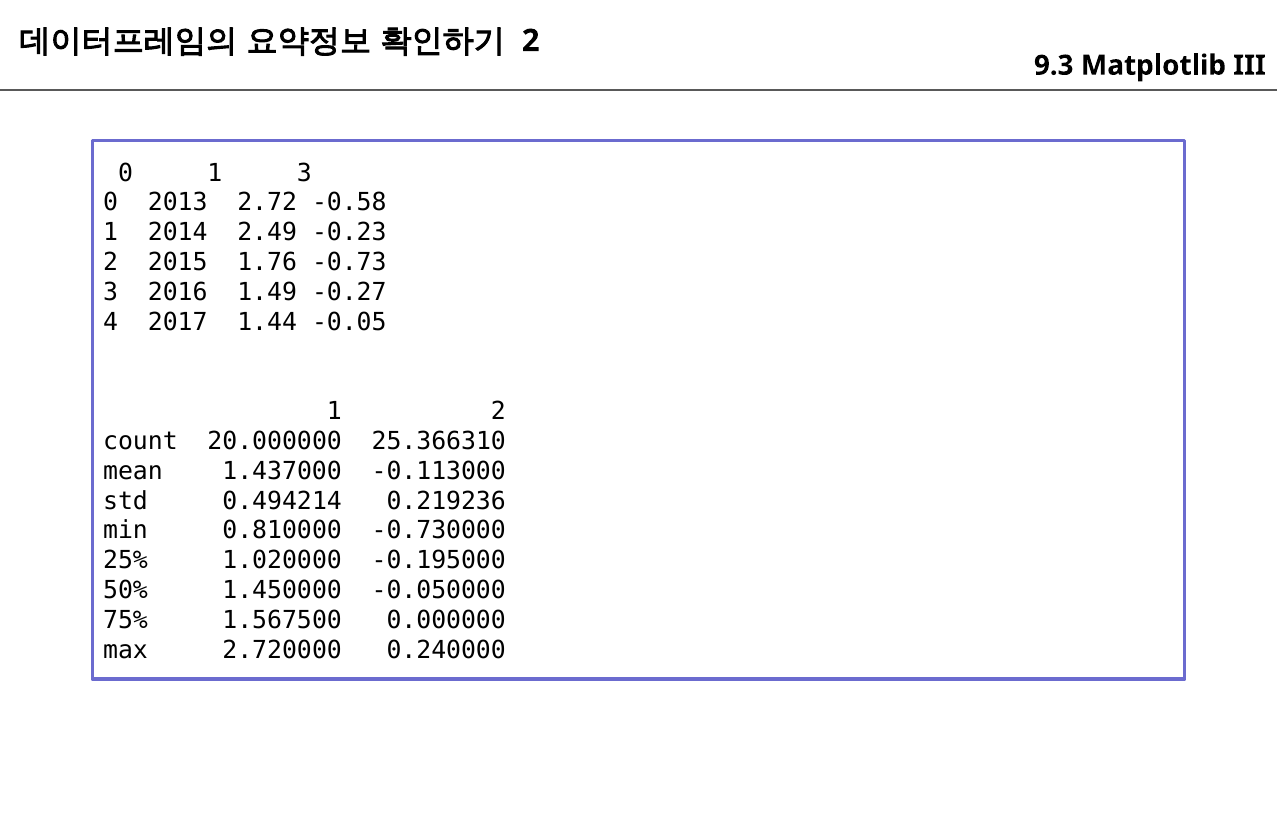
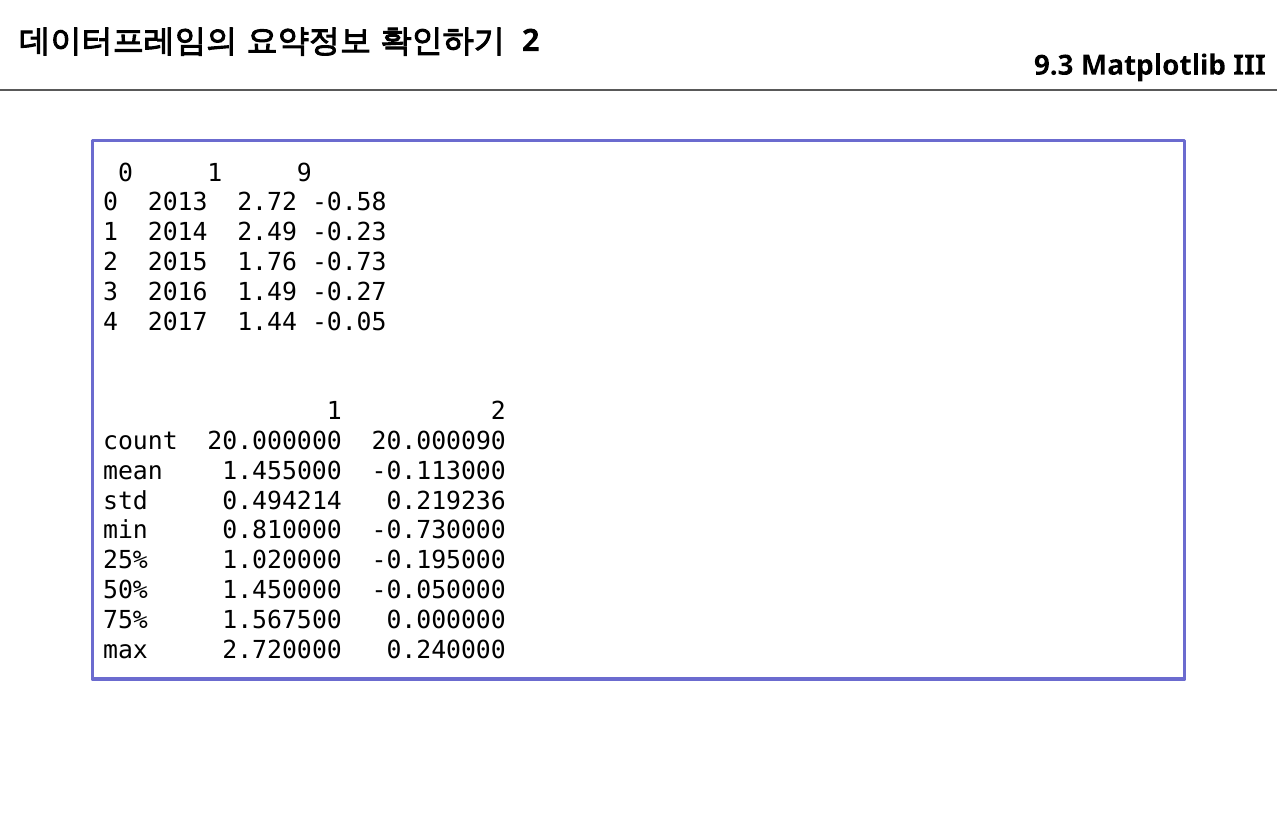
1 3: 3 -> 9
25.366310: 25.366310 -> 20.000090
1.437000: 1.437000 -> 1.455000
